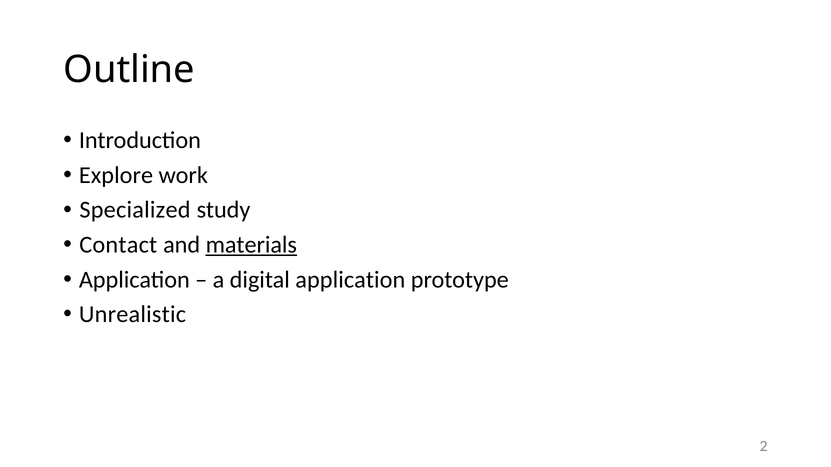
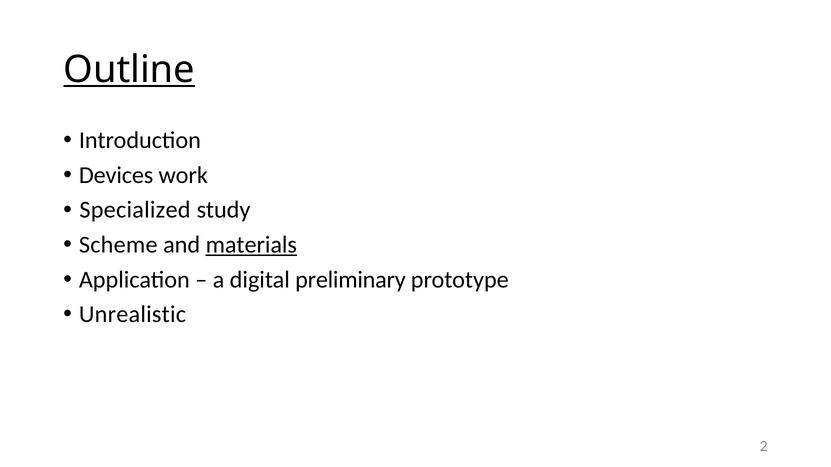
Outline underline: none -> present
Explore: Explore -> Devices
Contact: Contact -> Scheme
digital application: application -> preliminary
